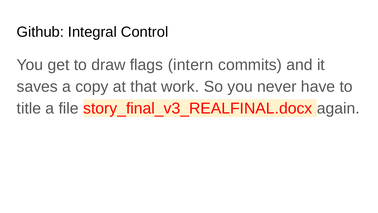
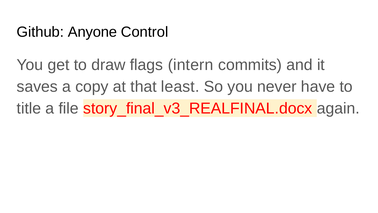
Integral: Integral -> Anyone
work: work -> least
